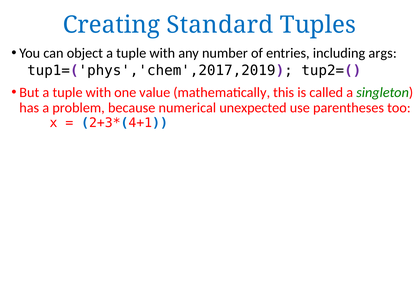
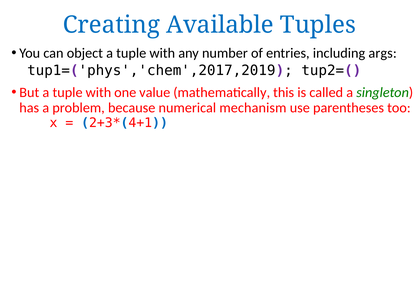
Standard: Standard -> Available
unexpected: unexpected -> mechanism
